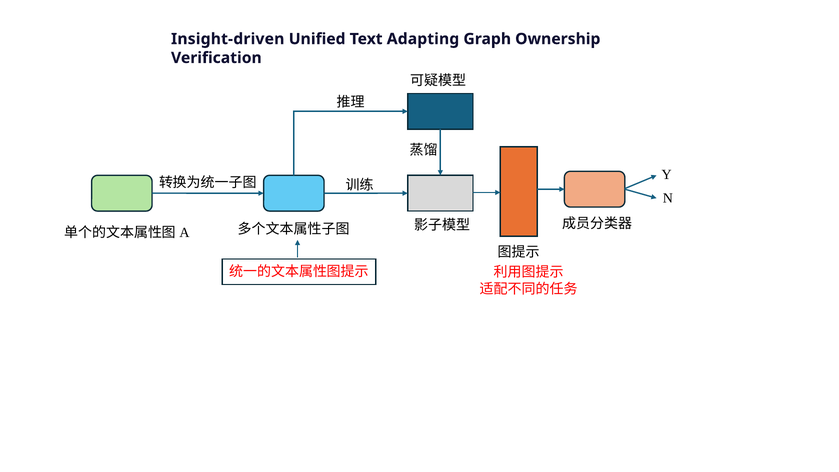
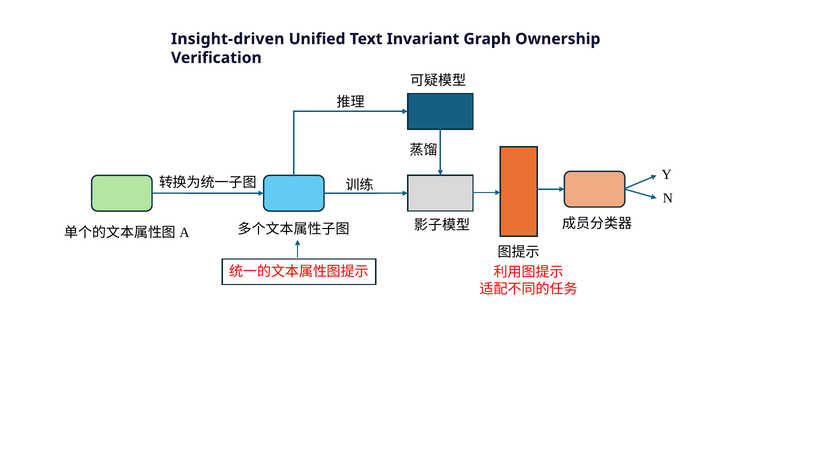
Adapting: Adapting -> Invariant
